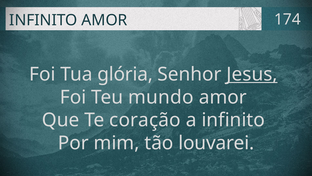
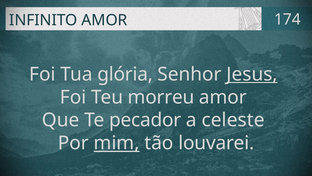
mundo: mundo -> morreu
coração: coração -> pecador
a infinito: infinito -> celeste
mim underline: none -> present
